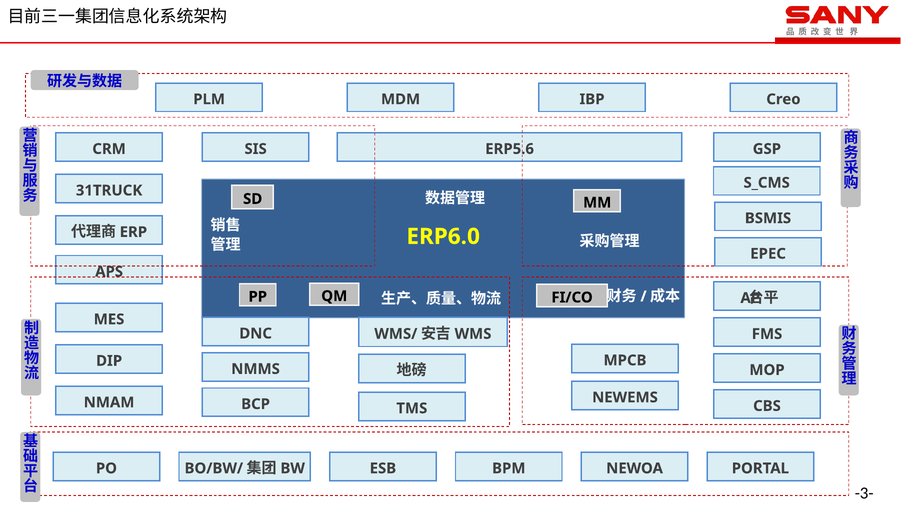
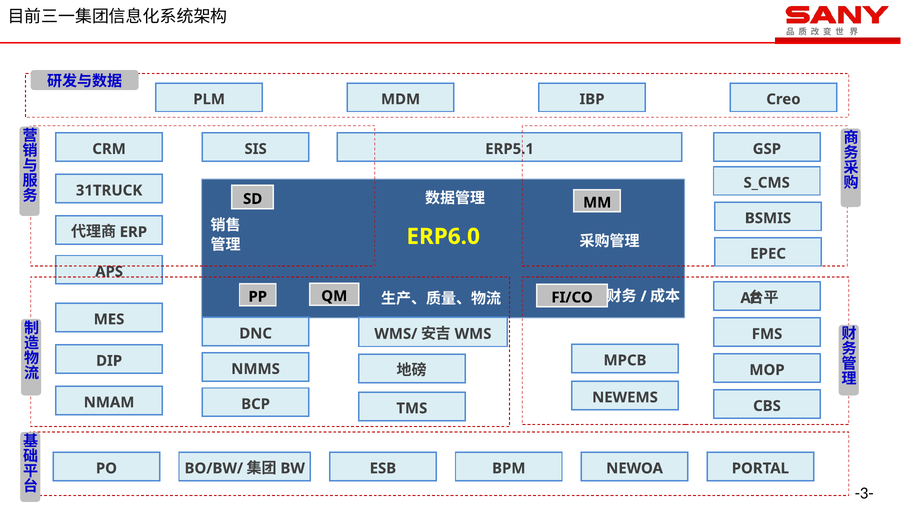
ERP5.6: ERP5.6 -> ERP5.1
